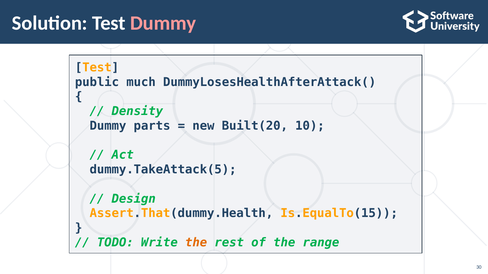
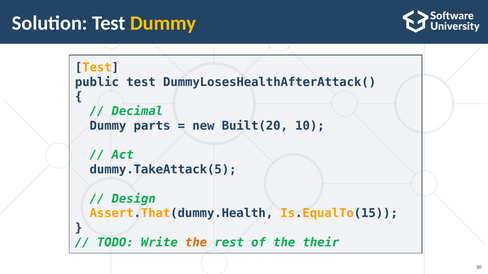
Dummy at (163, 23) colour: pink -> yellow
public much: much -> test
Density: Density -> Decimal
range: range -> their
